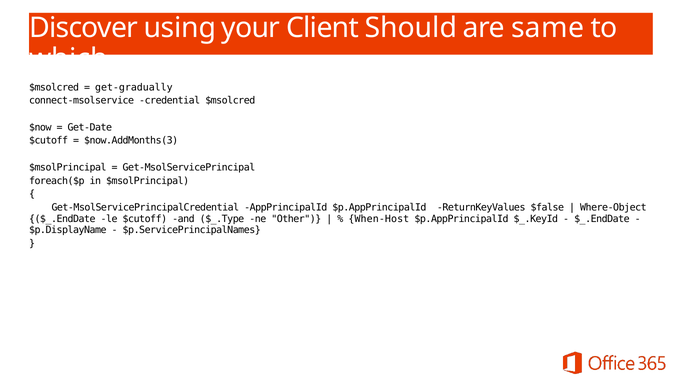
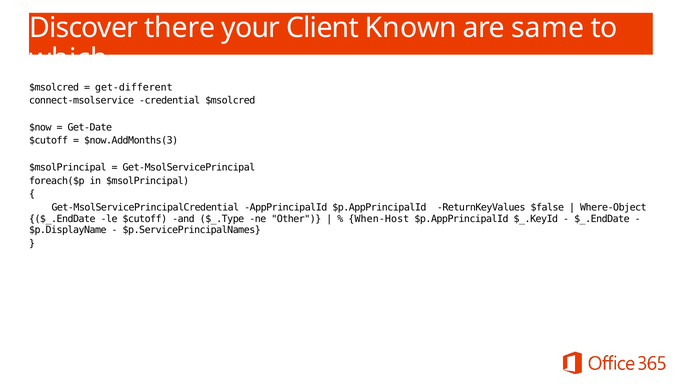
using: using -> there
Should: Should -> Known
get-gradually: get-gradually -> get-different
